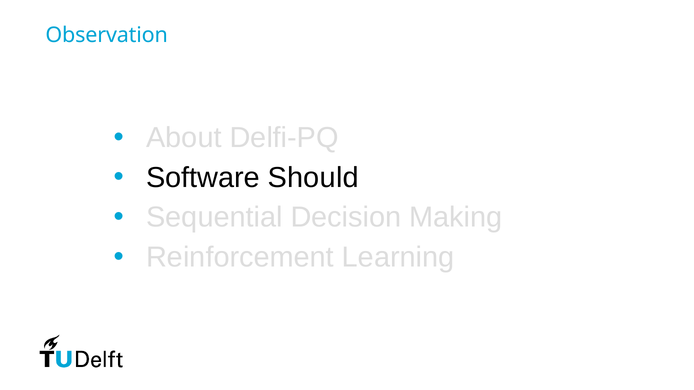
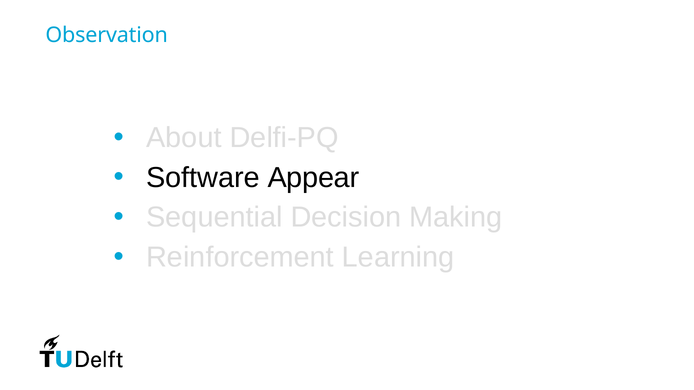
Should: Should -> Appear
